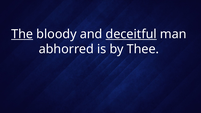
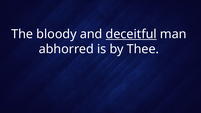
The underline: present -> none
